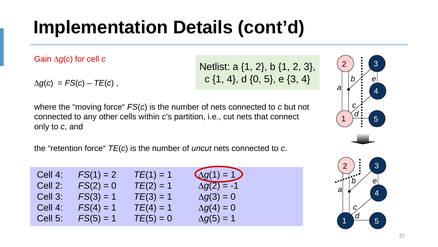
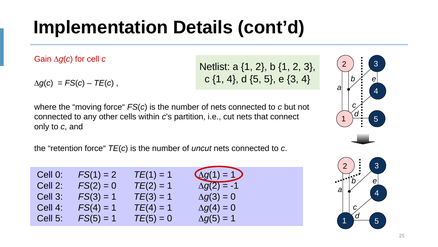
d 0: 0 -> 5
4 at (59, 174): 4 -> 0
